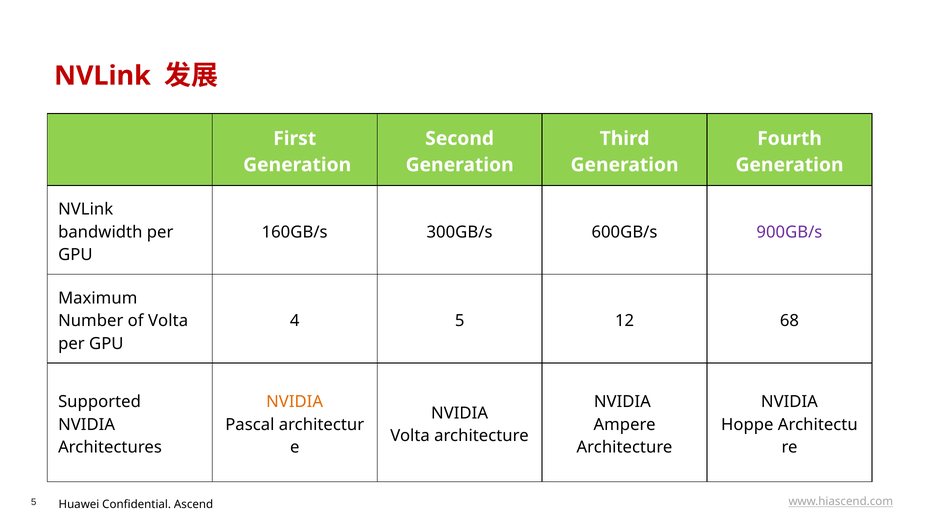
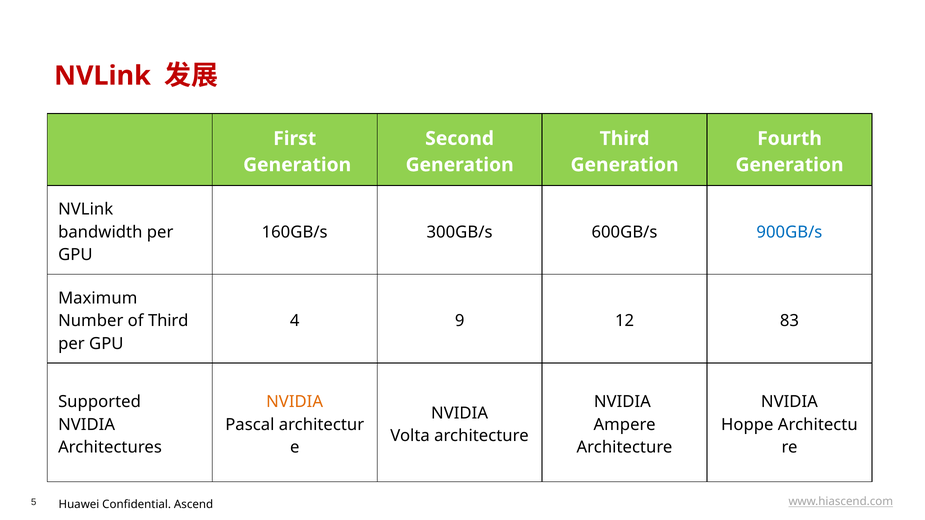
900GB/s colour: purple -> blue
of Volta: Volta -> Third
4 5: 5 -> 9
68: 68 -> 83
